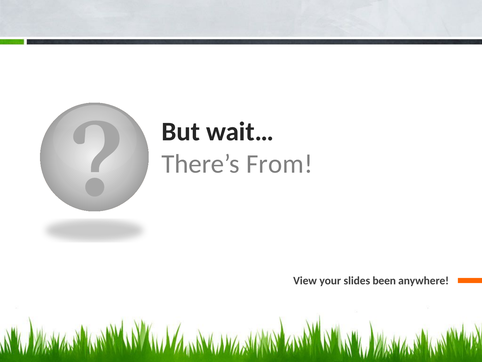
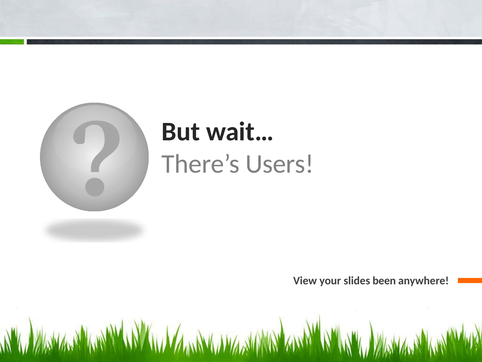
From: From -> Users
